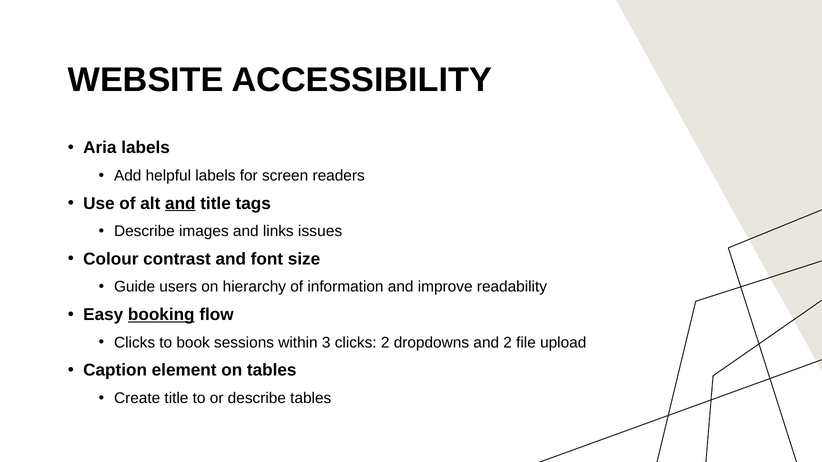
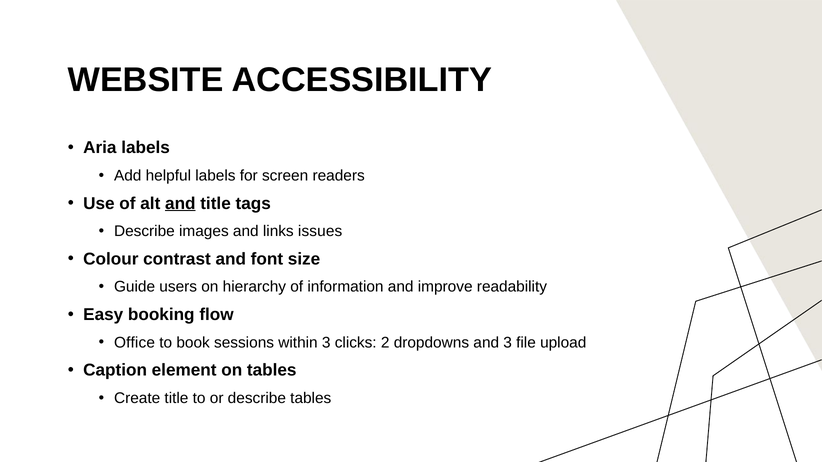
booking underline: present -> none
Clicks at (135, 343): Clicks -> Office
and 2: 2 -> 3
